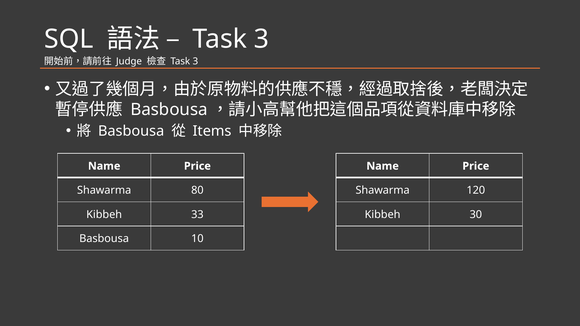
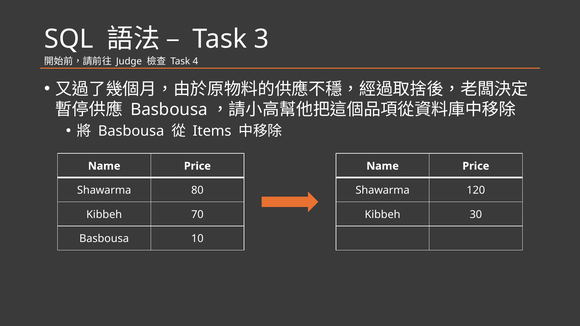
3 at (195, 61): 3 -> 4
33: 33 -> 70
